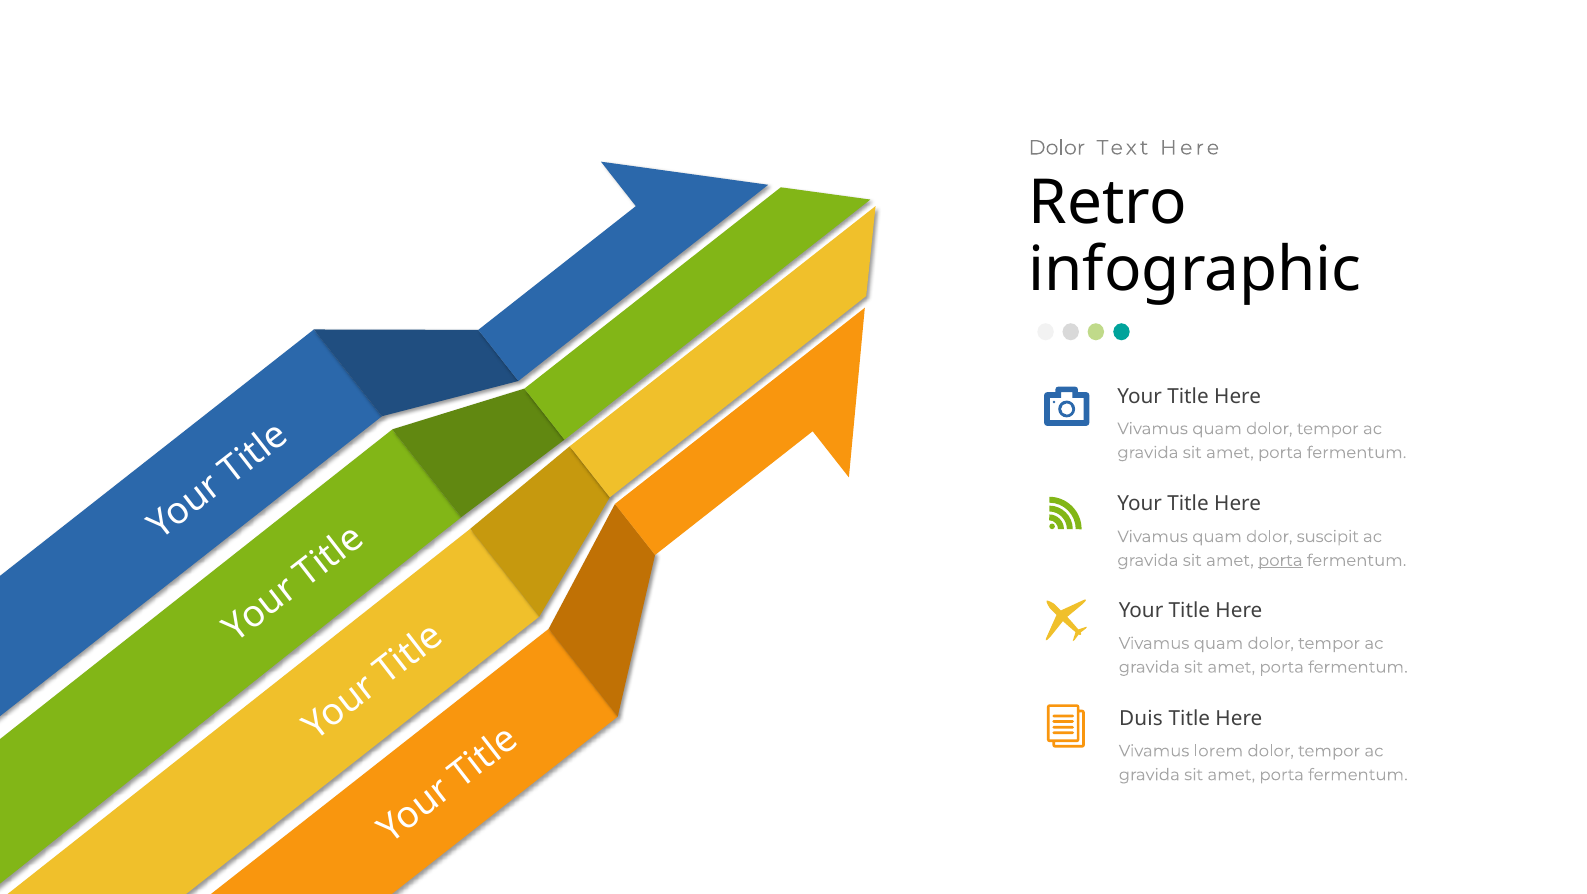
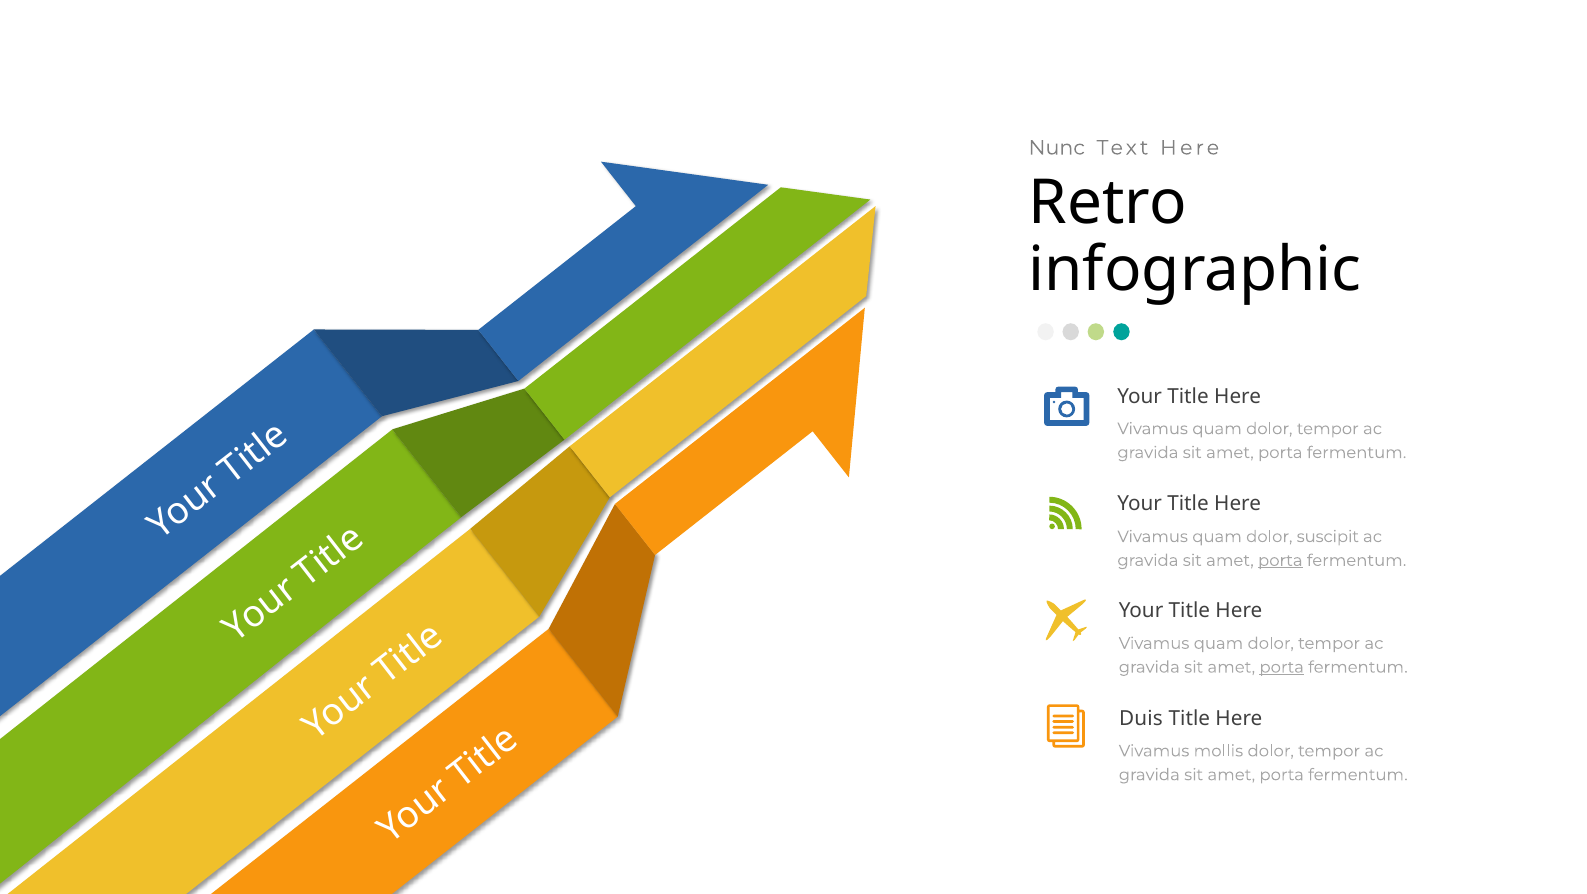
Dolor at (1057, 148): Dolor -> Nunc
porta at (1282, 667) underline: none -> present
lorem: lorem -> mollis
